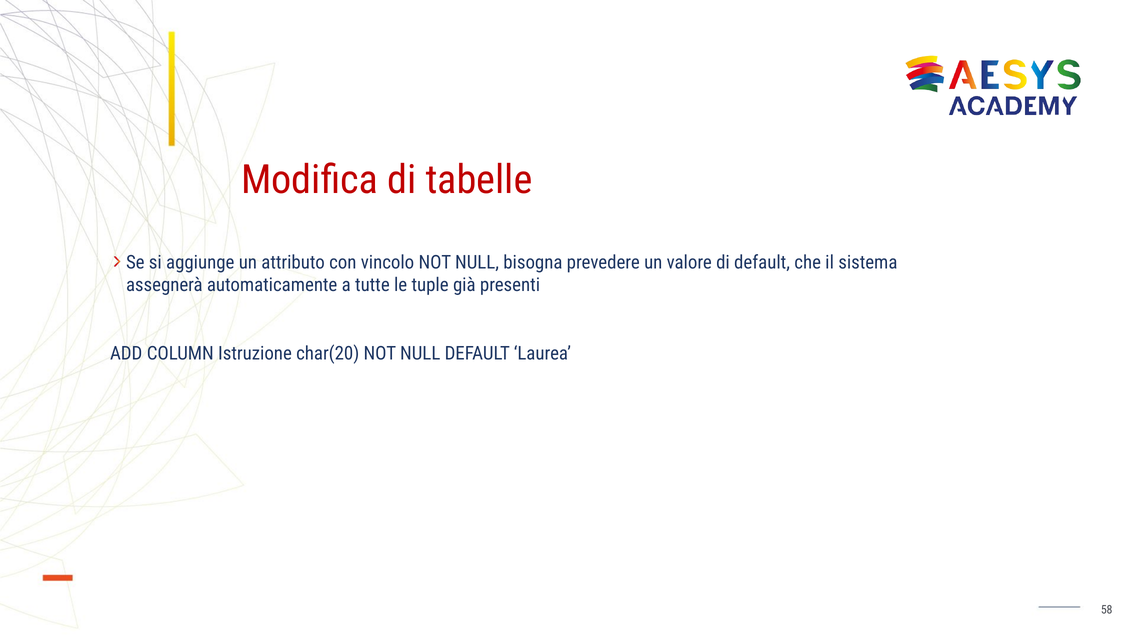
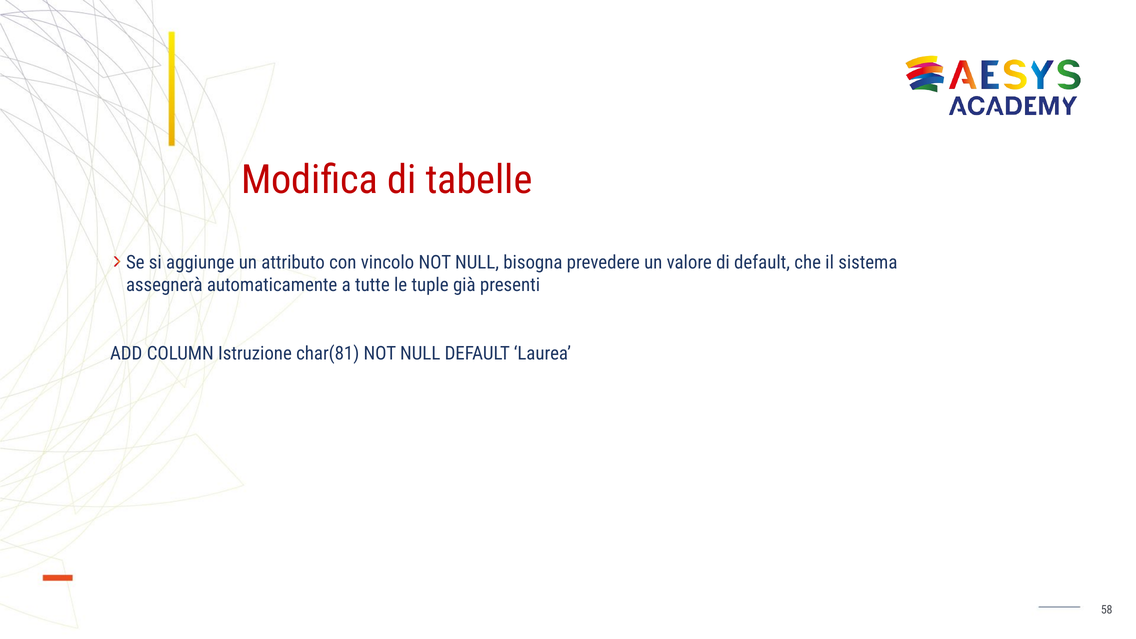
char(20: char(20 -> char(81
